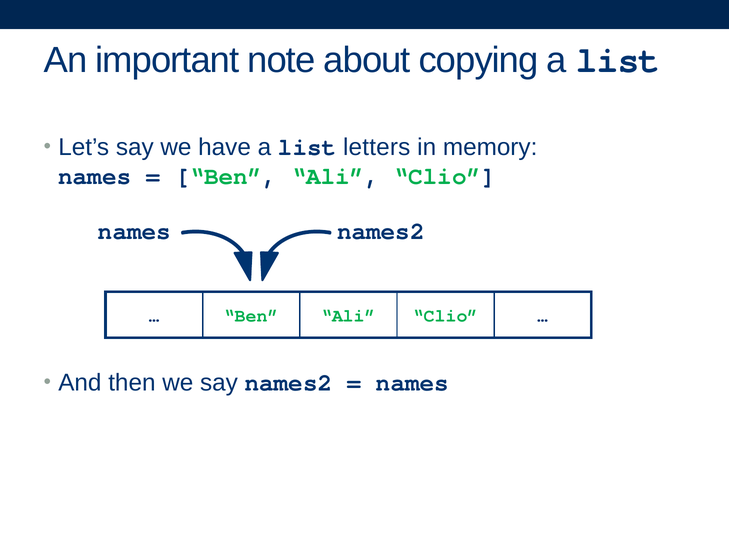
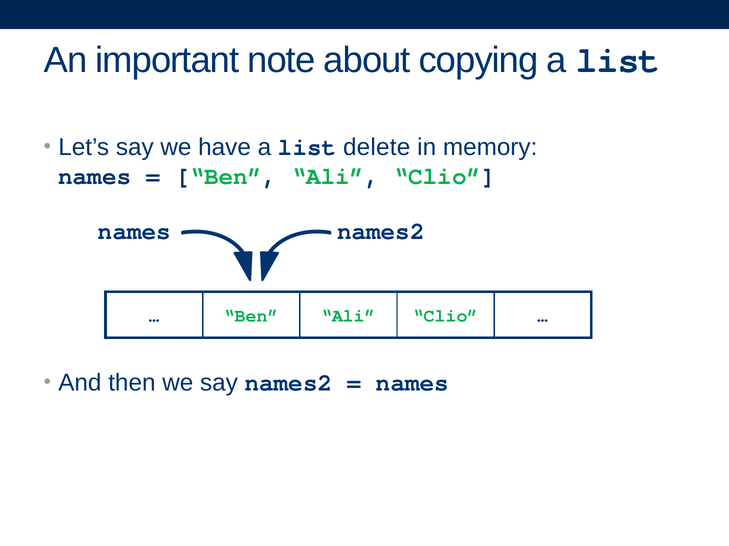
letters: letters -> delete
